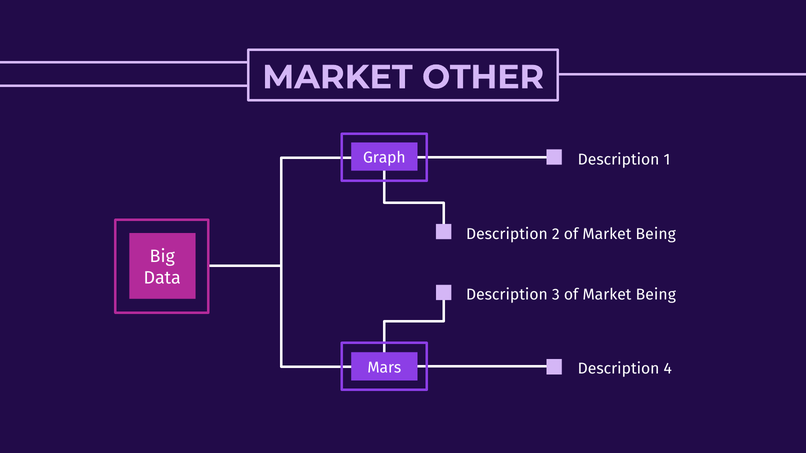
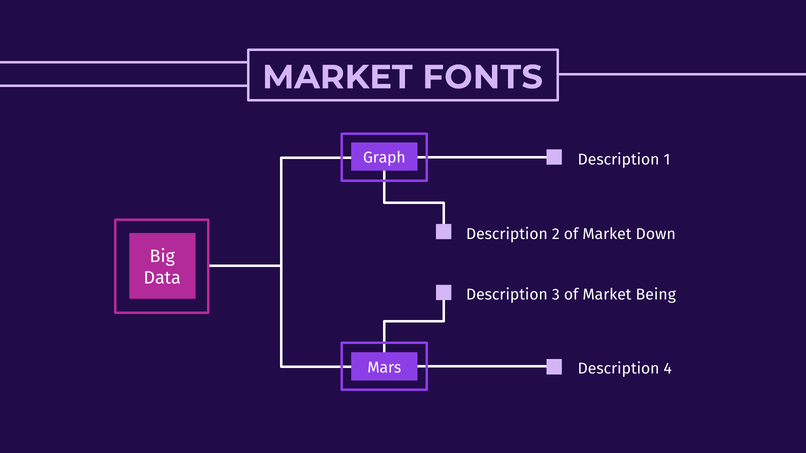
OTHER: OTHER -> FONTS
2 of Market Being: Being -> Down
